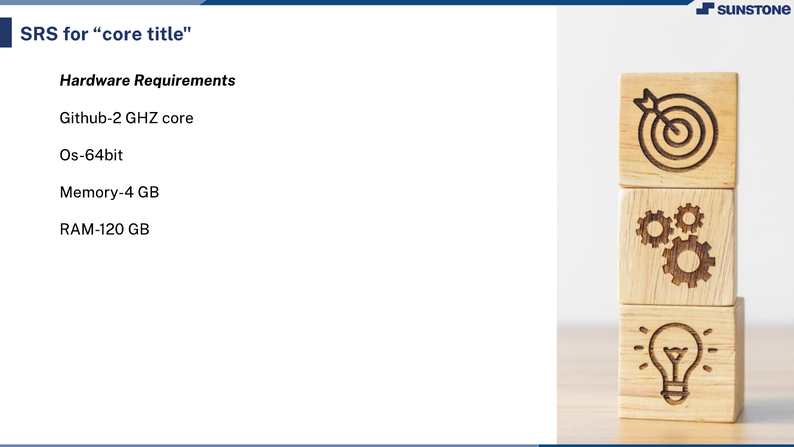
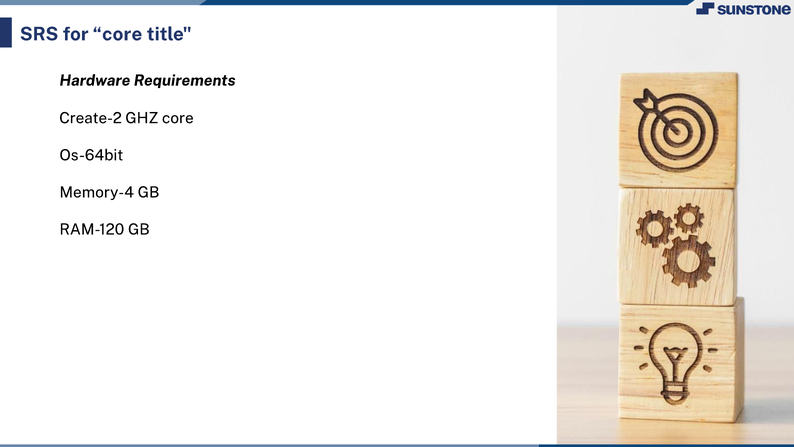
Github-2: Github-2 -> Create-2
